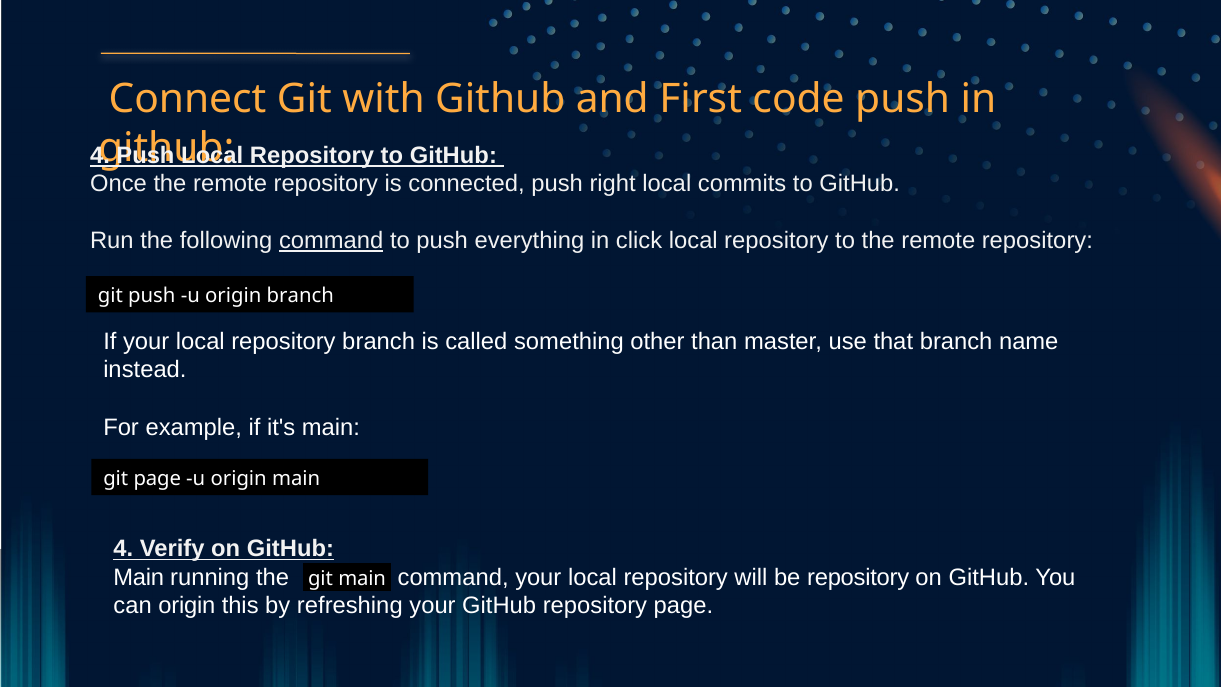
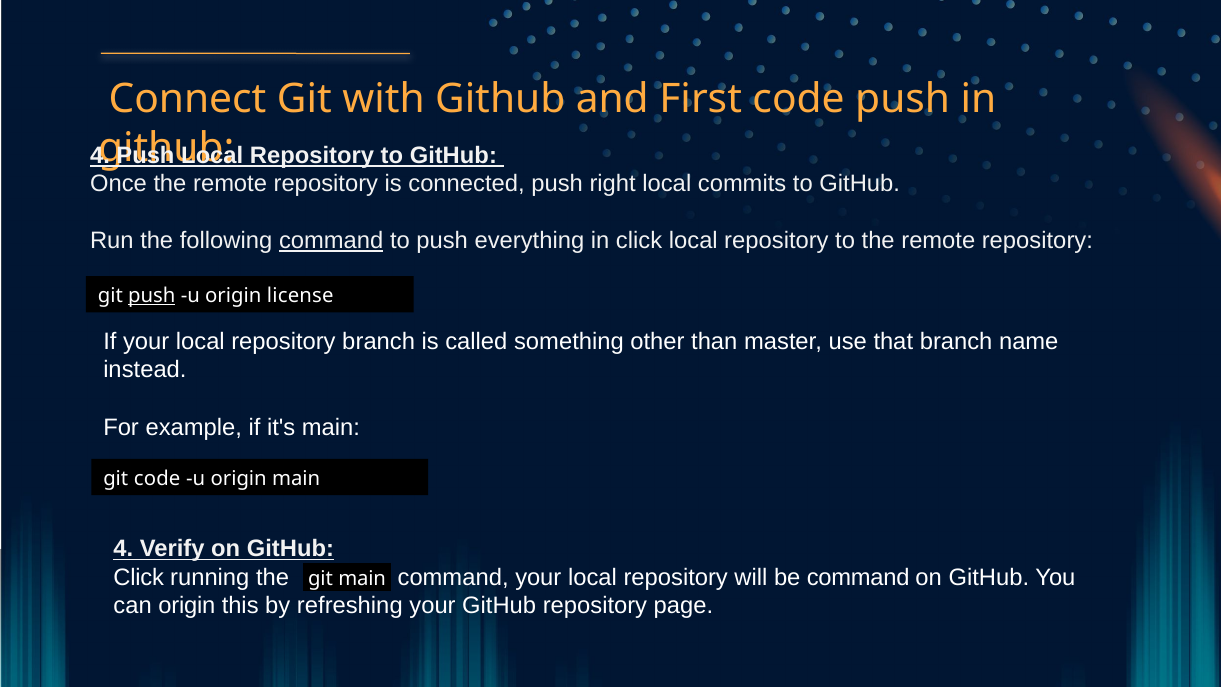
push at (152, 296) underline: none -> present
origin branch: branch -> license
git page: page -> code
Main at (139, 577): Main -> Click
be repository: repository -> command
